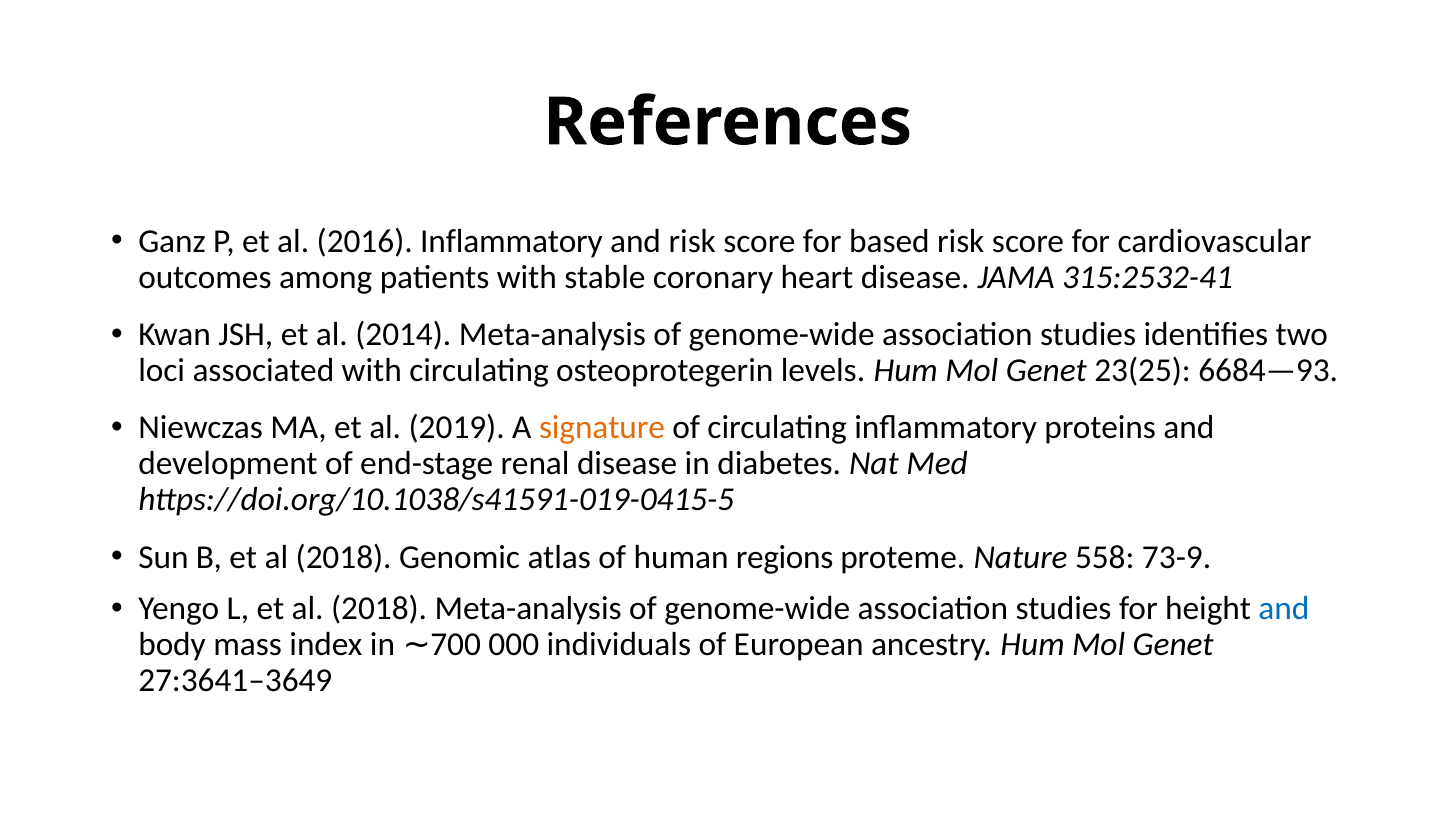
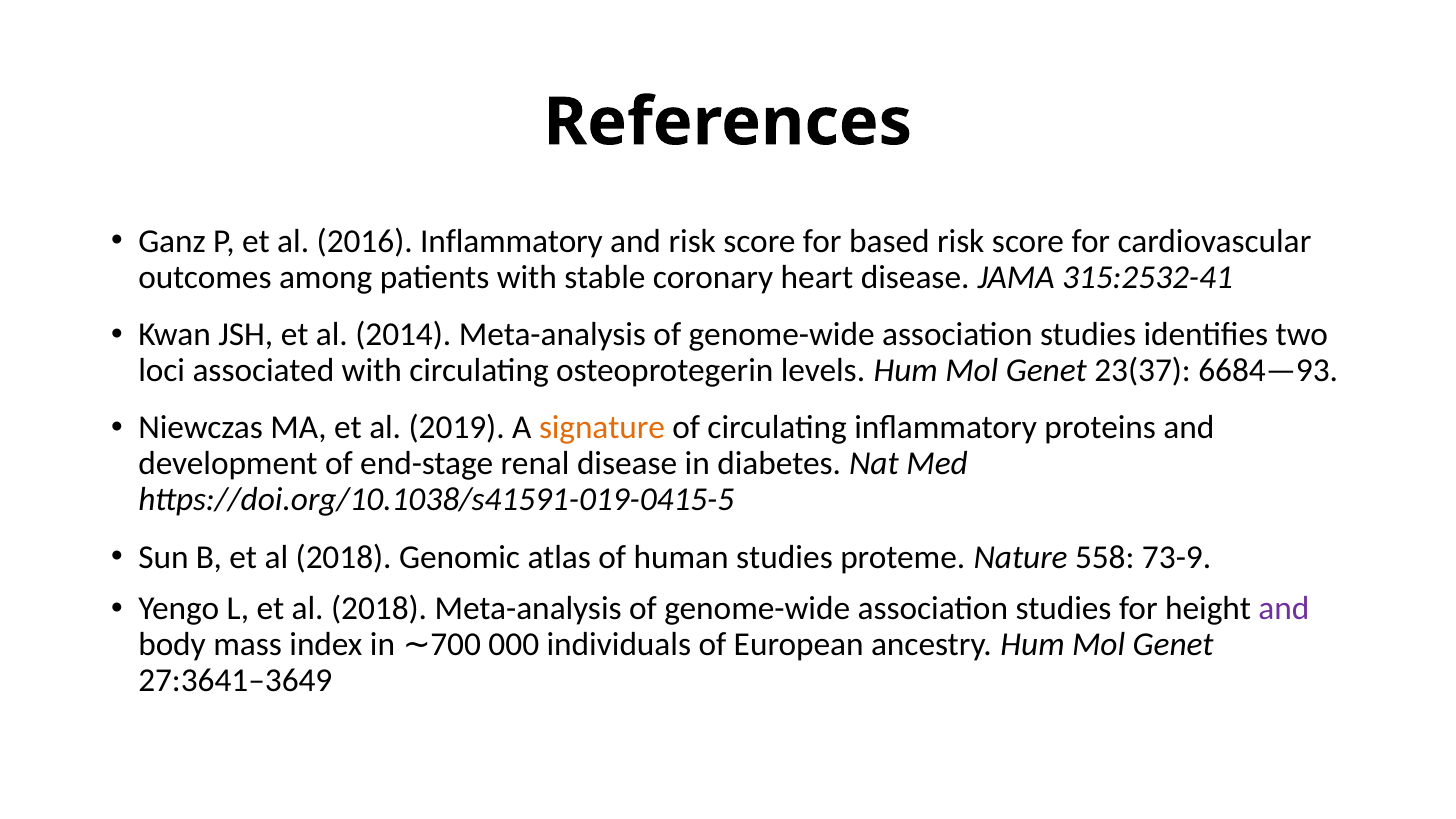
23(25: 23(25 -> 23(37
human regions: regions -> studies
and at (1284, 608) colour: blue -> purple
